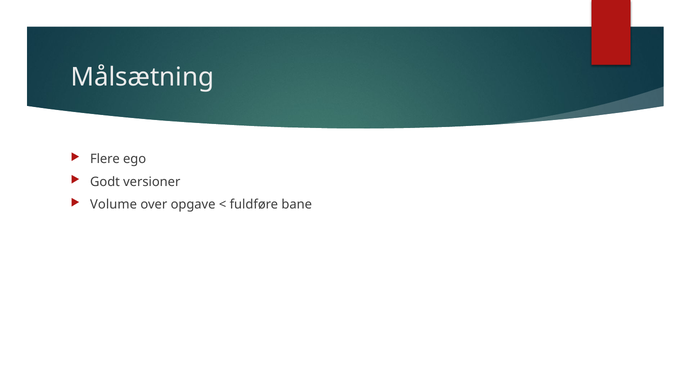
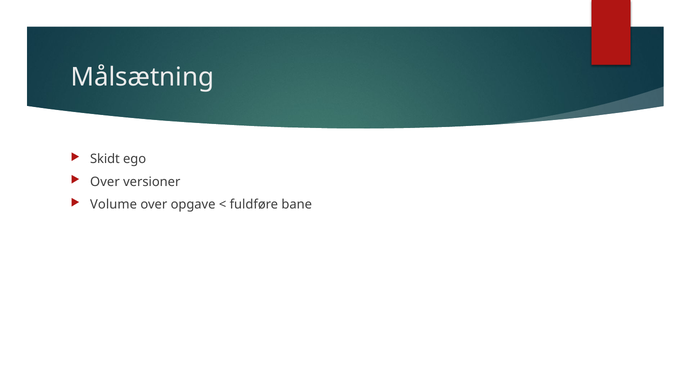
Flere: Flere -> Skidt
Godt at (105, 182): Godt -> Over
